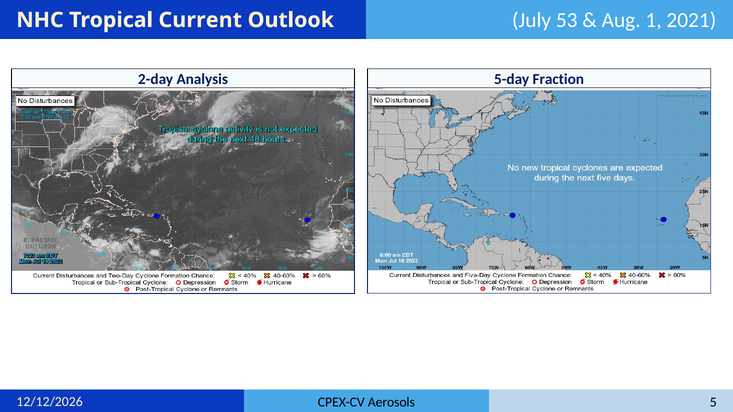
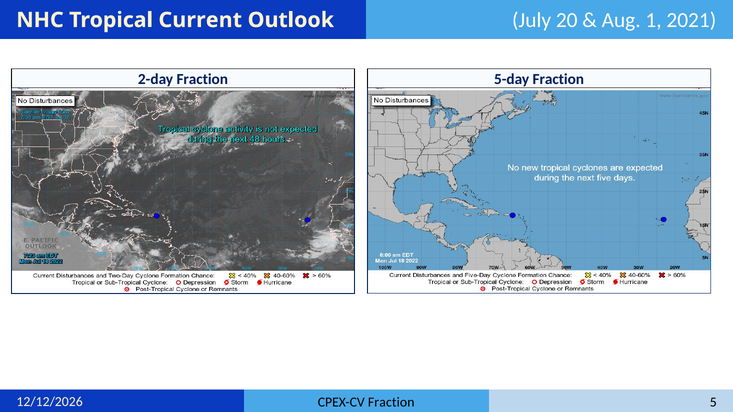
53: 53 -> 20
2-day Analysis: Analysis -> Fraction
CPEX-CV Aerosols: Aerosols -> Fraction
